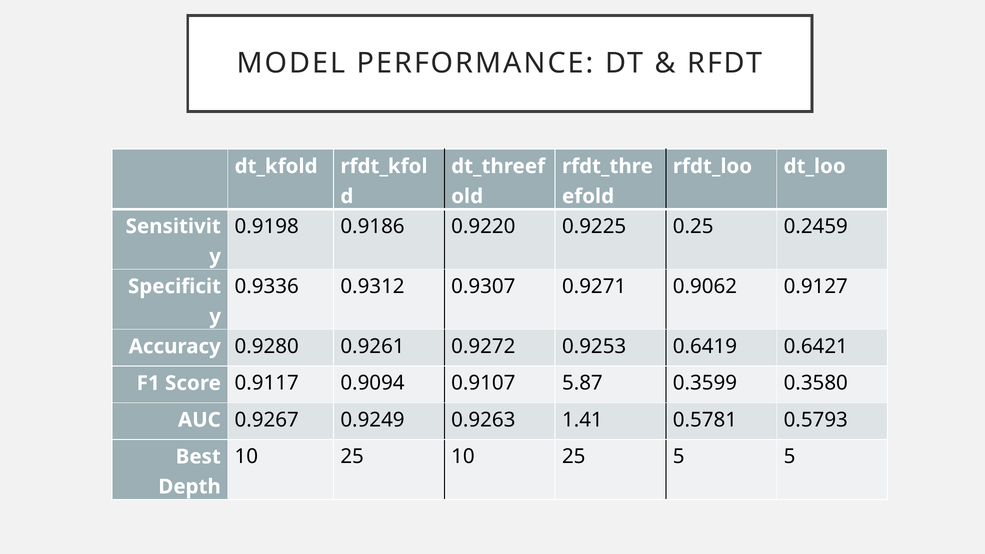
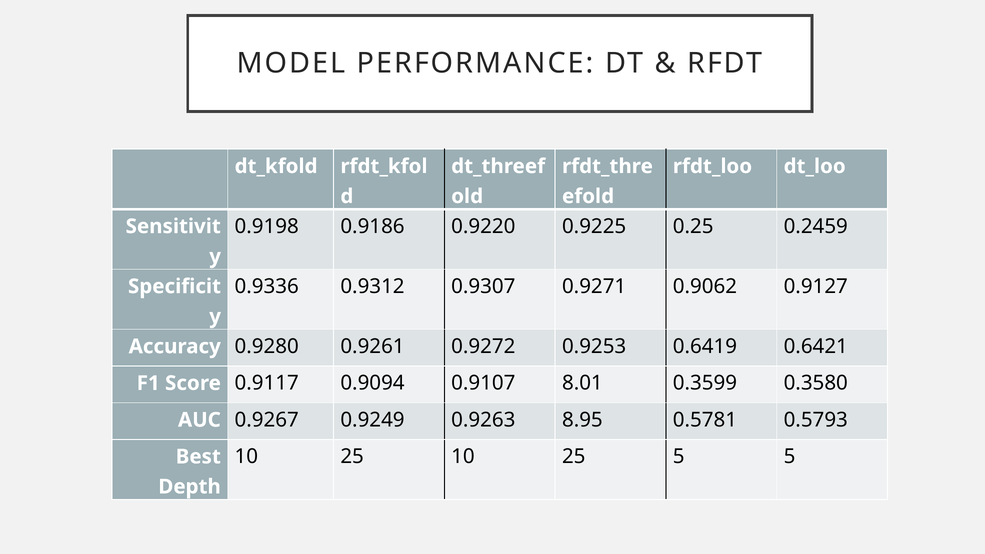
5.87: 5.87 -> 8.01
1.41: 1.41 -> 8.95
